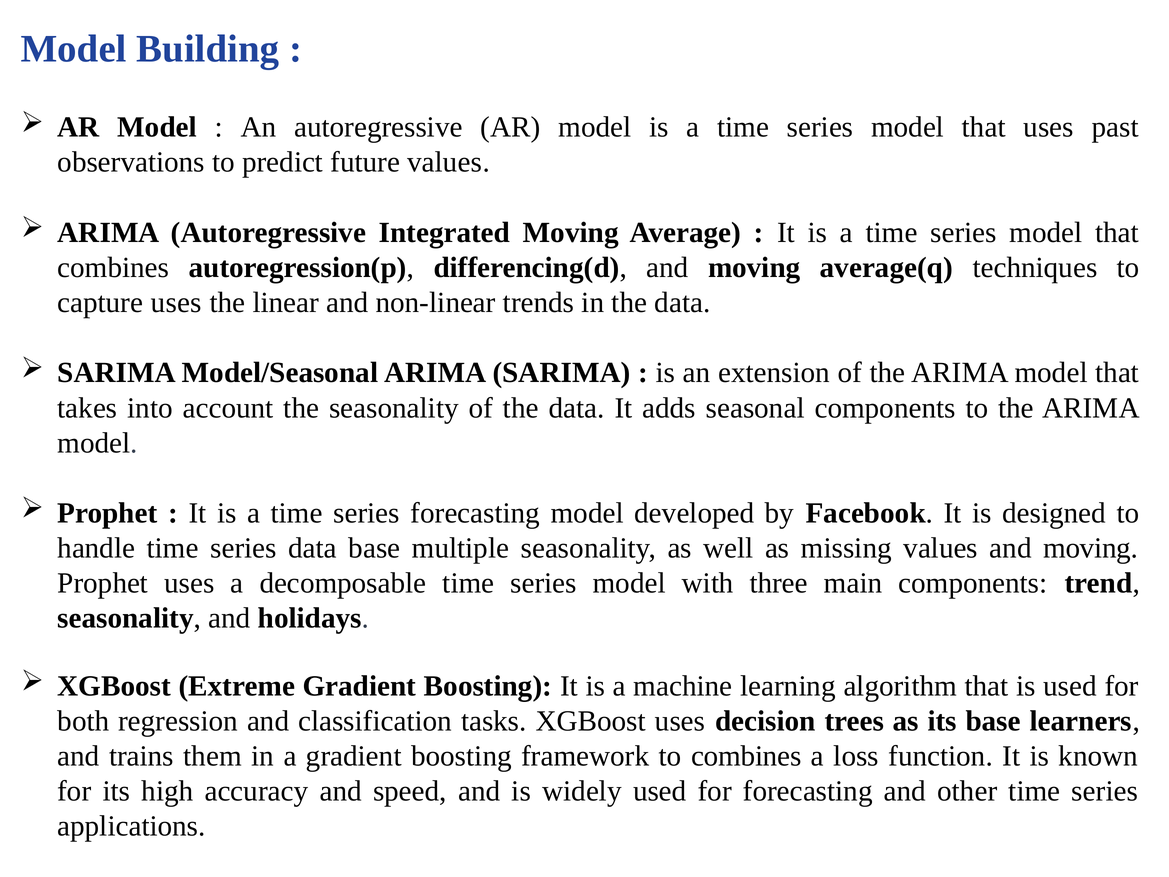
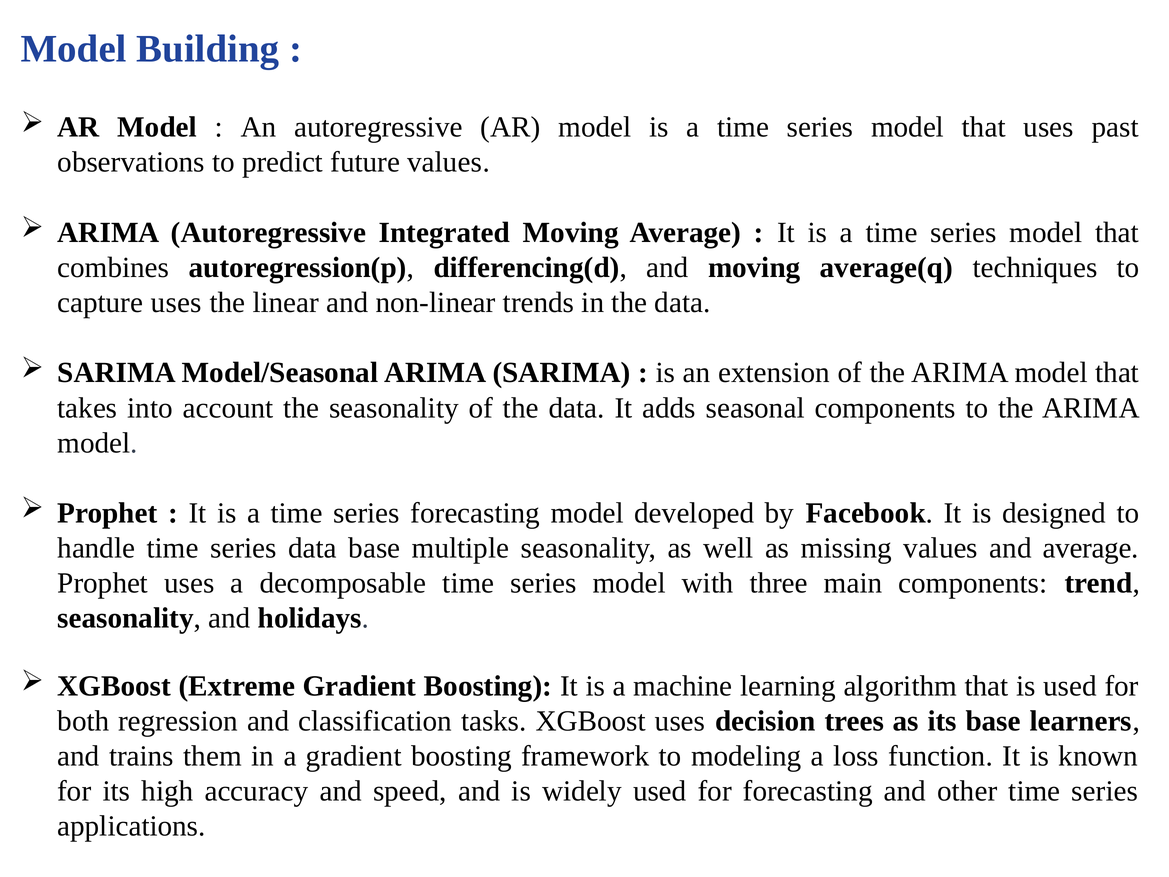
values and moving: moving -> average
to combines: combines -> modeling
